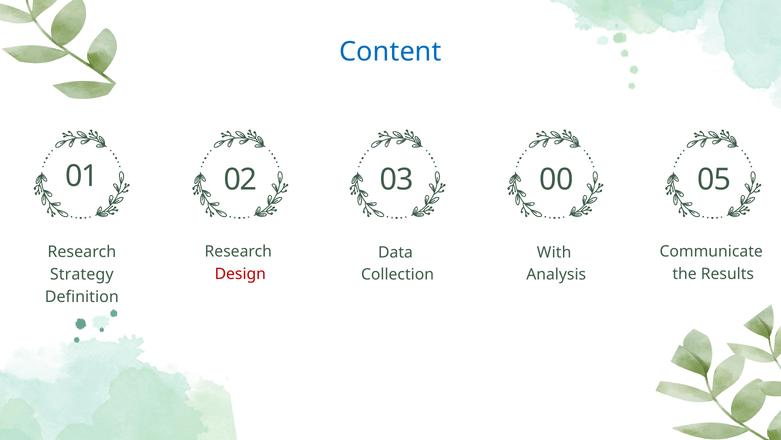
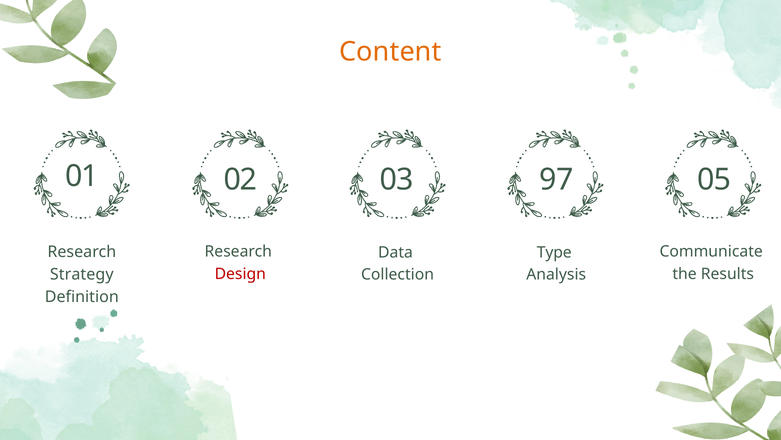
Content colour: blue -> orange
00: 00 -> 97
With: With -> Type
